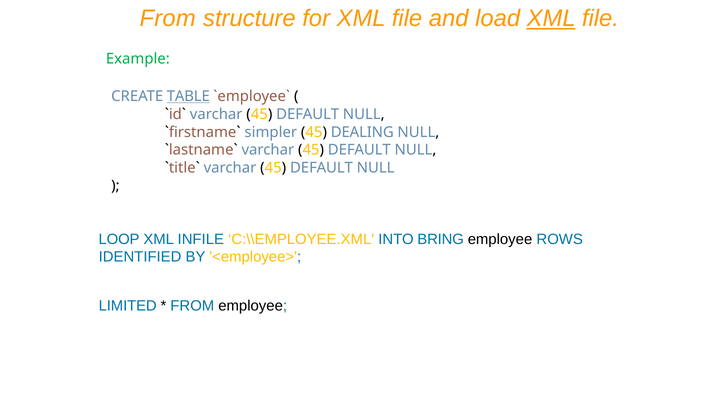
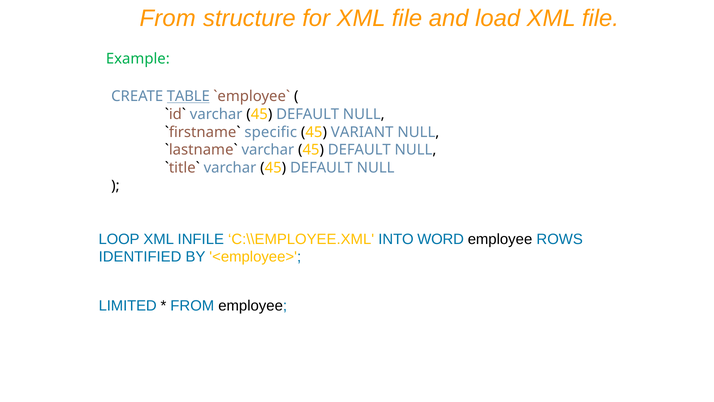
XML at (551, 19) underline: present -> none
simpler: simpler -> specific
DEALING: DEALING -> VARIANT
BRING: BRING -> WORD
